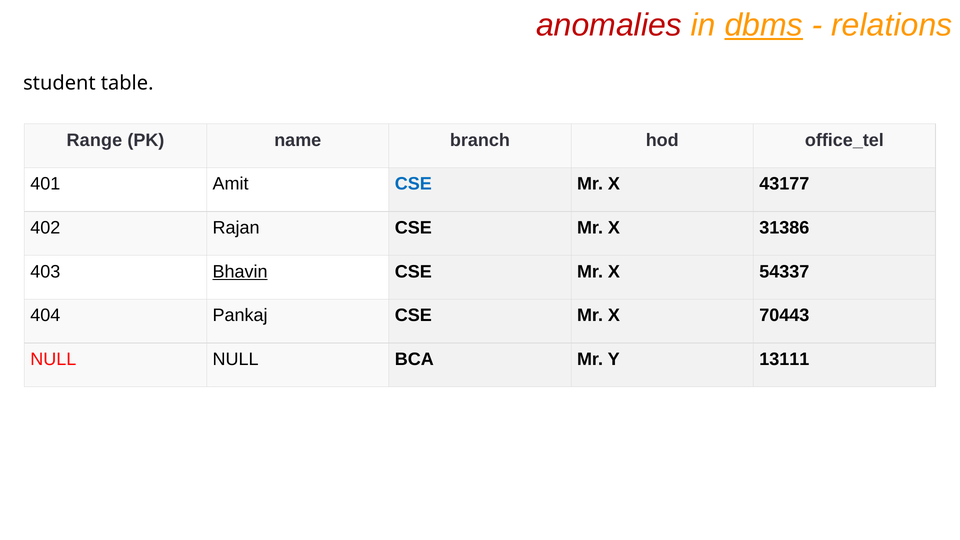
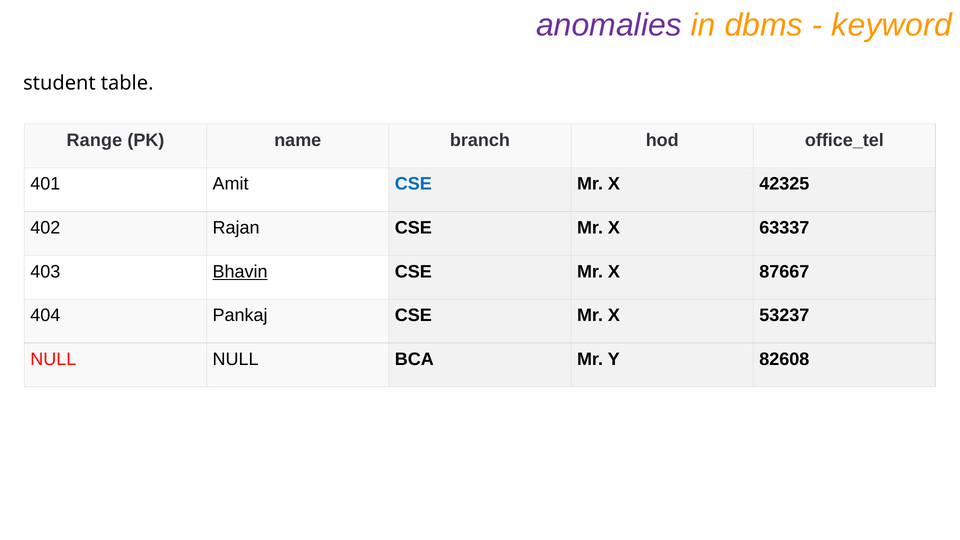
anomalies colour: red -> purple
dbms underline: present -> none
relations: relations -> keyword
43177: 43177 -> 42325
31386: 31386 -> 63337
54337: 54337 -> 87667
70443: 70443 -> 53237
13111: 13111 -> 82608
